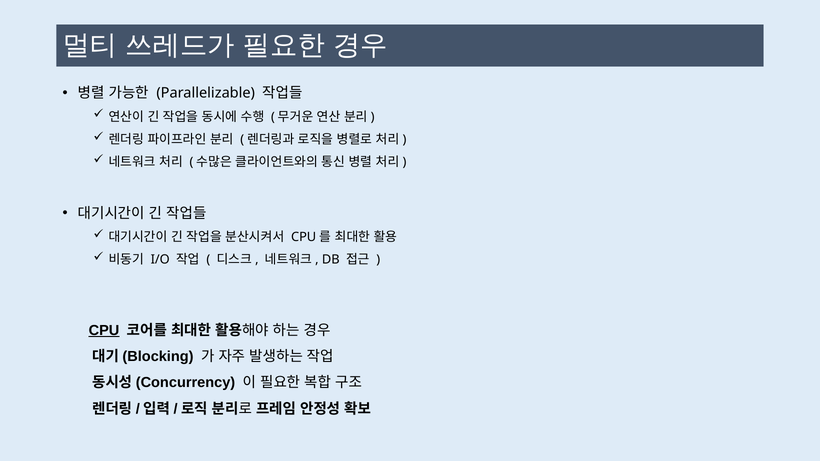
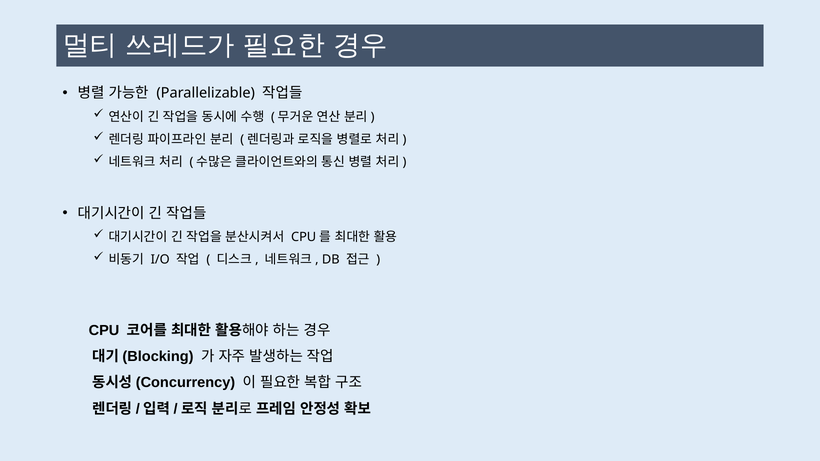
CPU underline: present -> none
